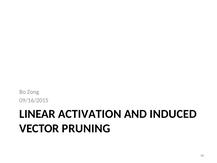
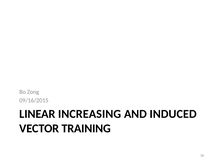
ACTIVATION: ACTIVATION -> INCREASING
PRUNING: PRUNING -> TRAINING
